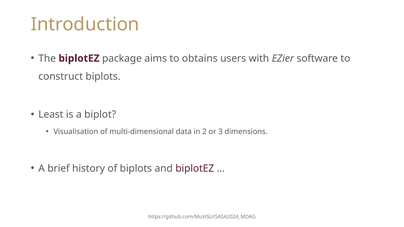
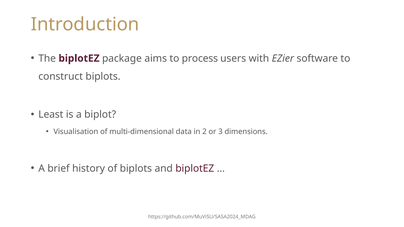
obtains: obtains -> process
